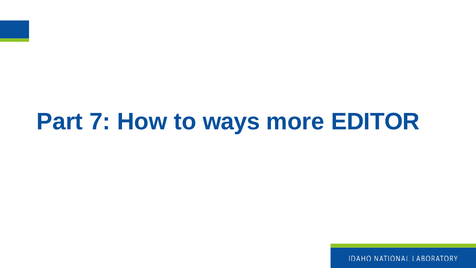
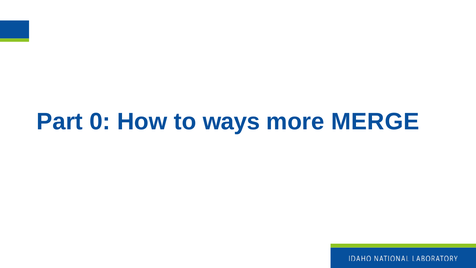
7: 7 -> 0
EDITOR: EDITOR -> MERGE
